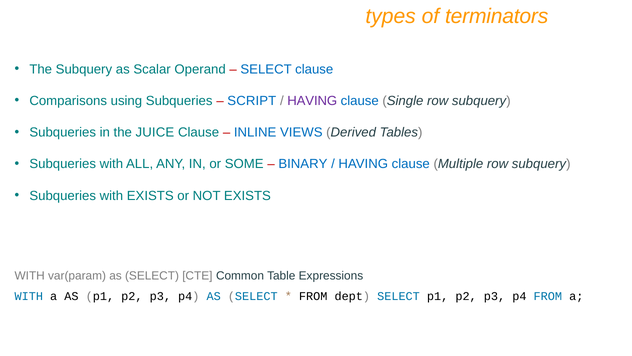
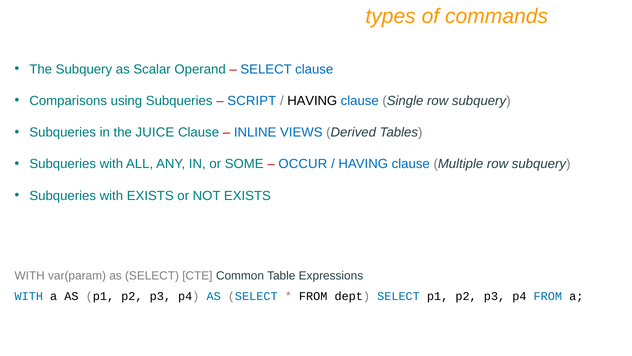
terminators: terminators -> commands
HAVING at (312, 101) colour: purple -> black
BINARY: BINARY -> OCCUR
